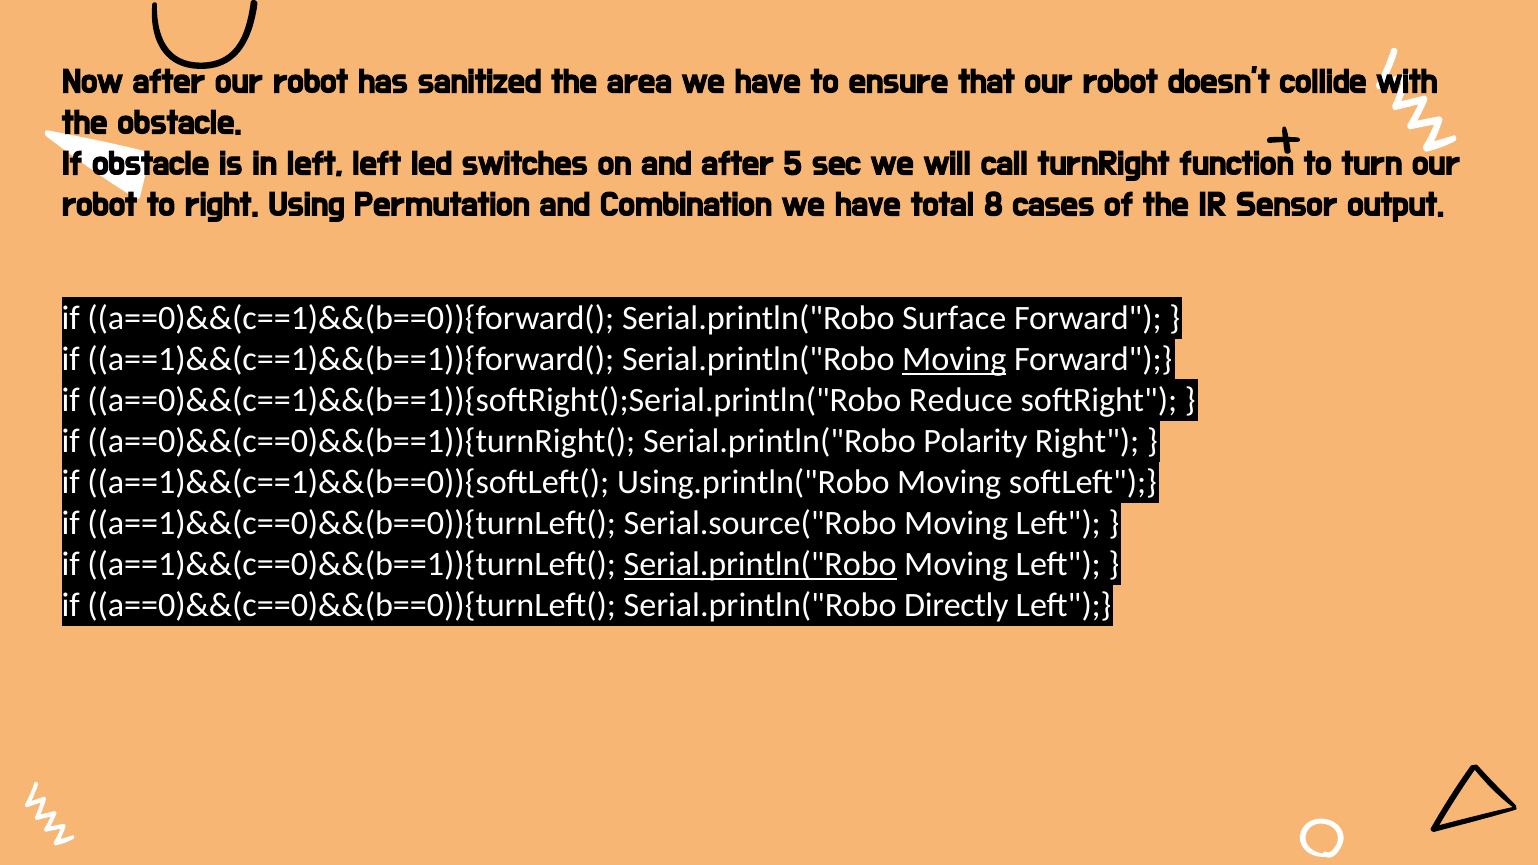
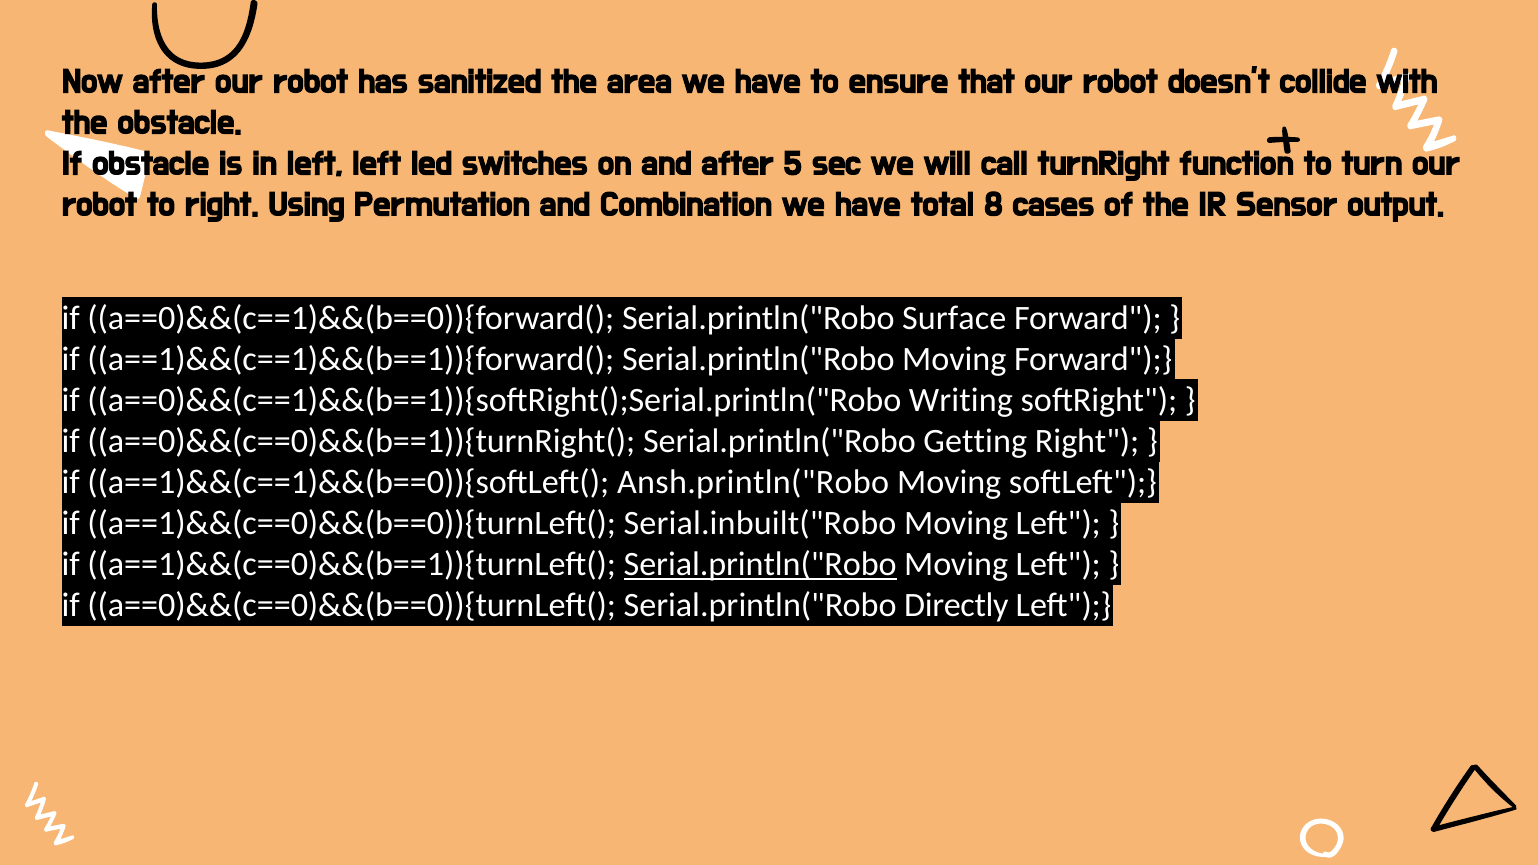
Moving at (954, 359) underline: present -> none
Reduce: Reduce -> Writing
Polarity: Polarity -> Getting
Using.println("Robo: Using.println("Robo -> Ansh.println("Robo
Serial.source("Robo: Serial.source("Robo -> Serial.inbuilt("Robo
